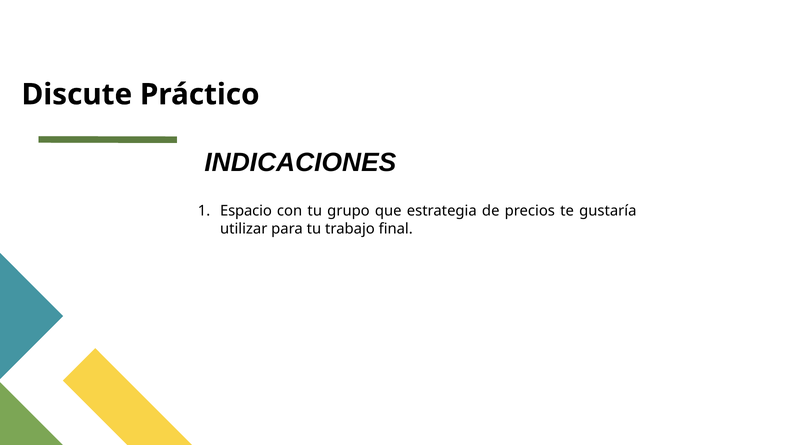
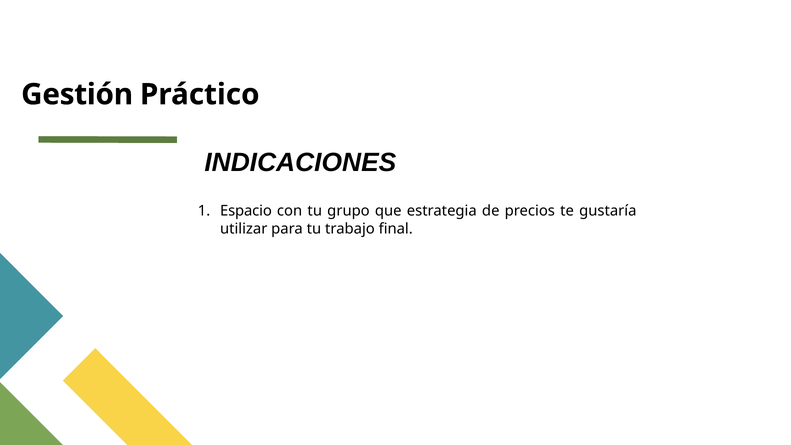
Discute: Discute -> Gestión
